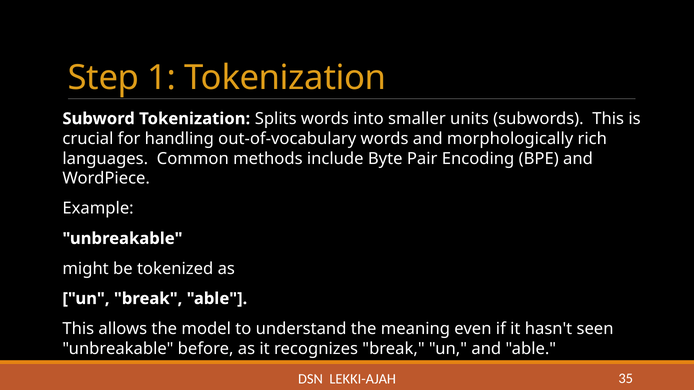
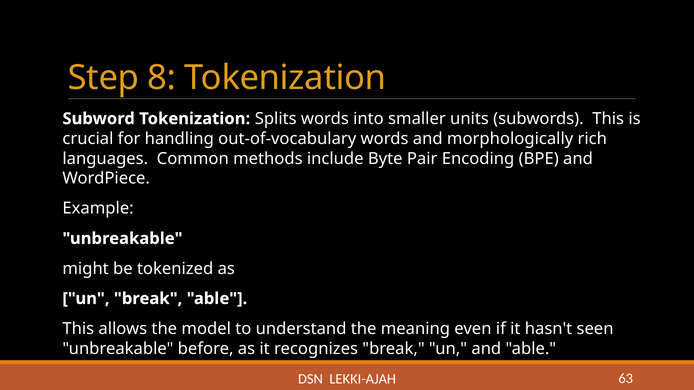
1: 1 -> 8
35: 35 -> 63
